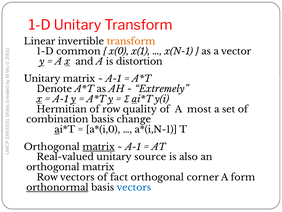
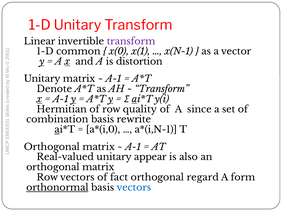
transform at (131, 41) colour: orange -> purple
Extremely at (162, 89): Extremely -> Transform
most: most -> since
change: change -> rewrite
matrix at (99, 147) underline: present -> none
source: source -> appear
corner: corner -> regard
